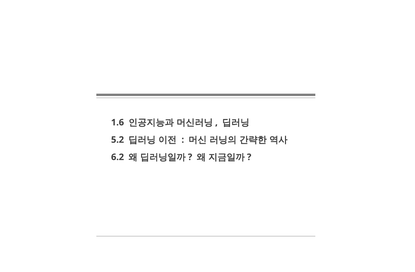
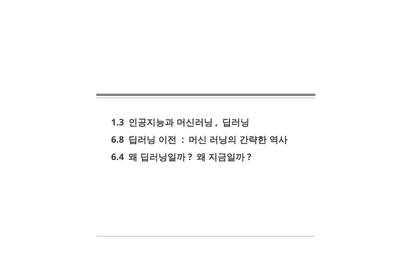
1.6: 1.6 -> 1.3
5.2: 5.2 -> 6.8
6.2: 6.2 -> 6.4
